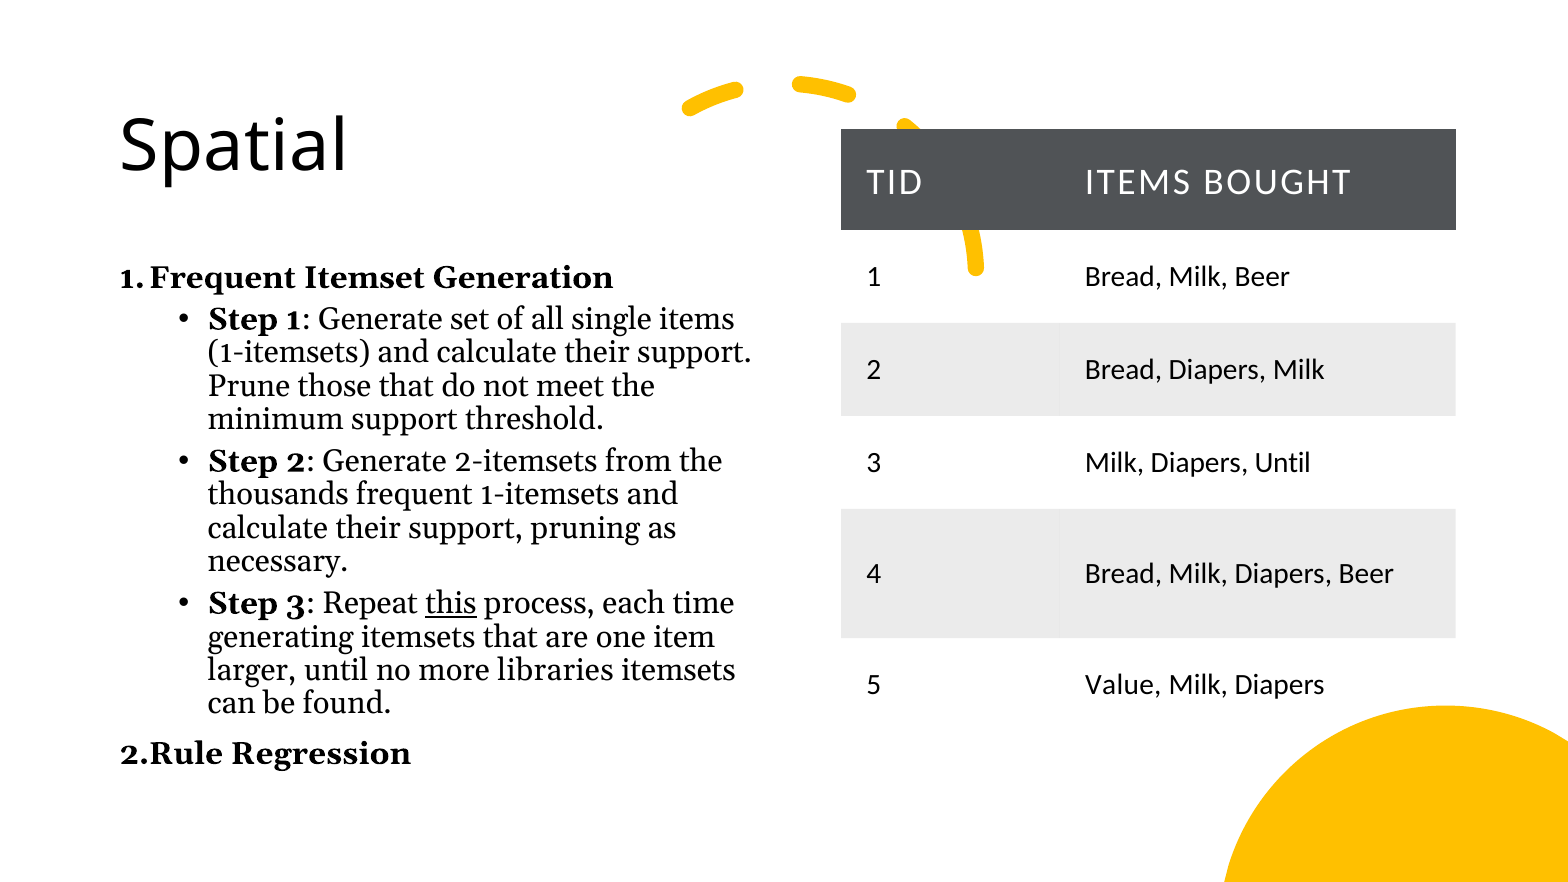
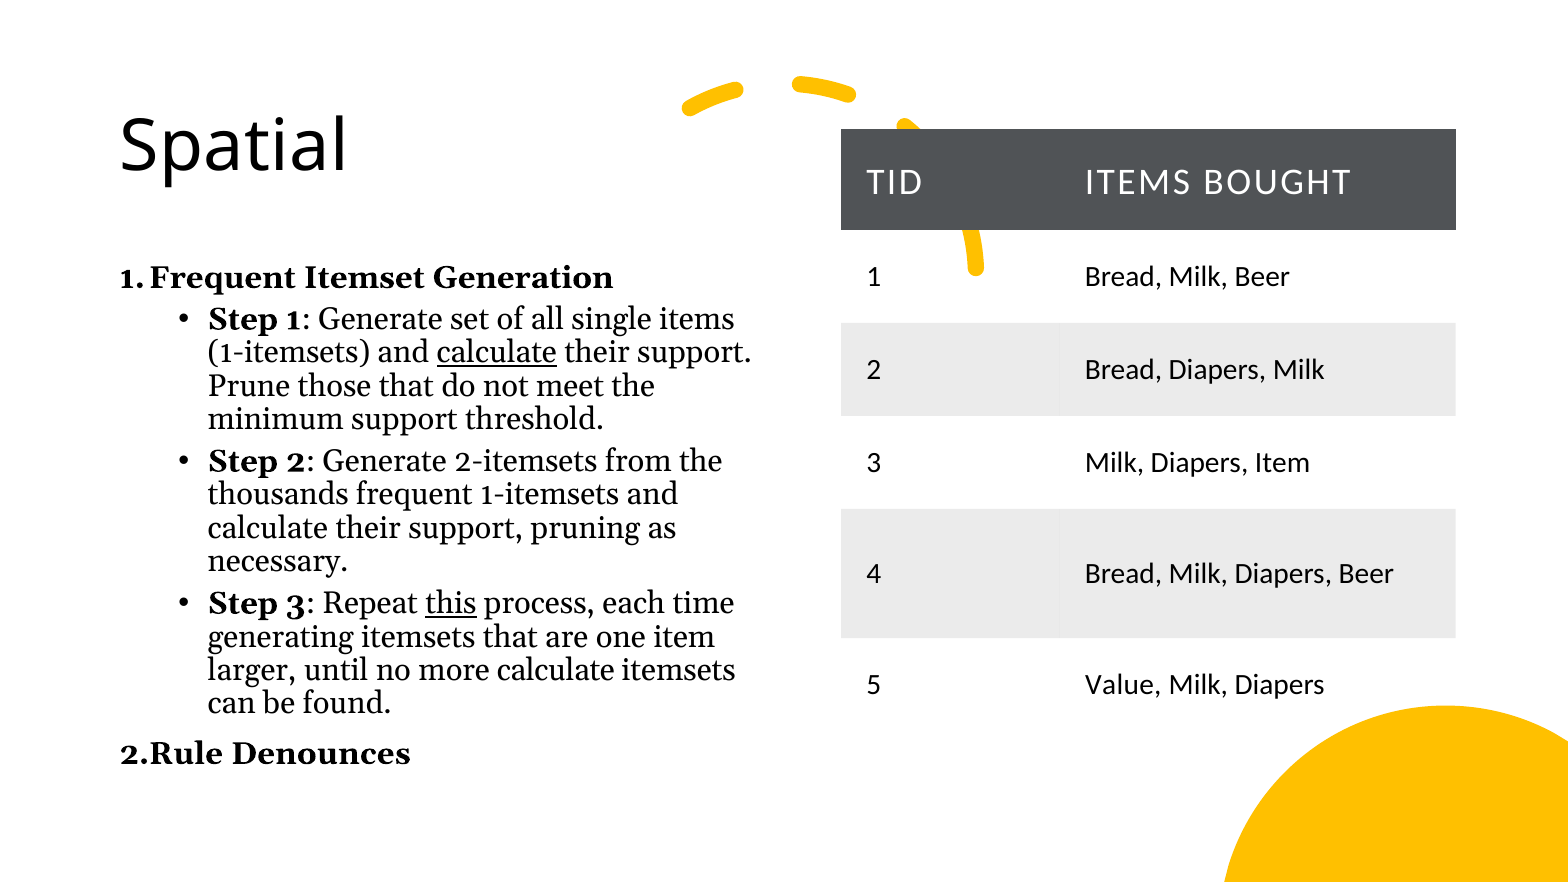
calculate at (497, 353) underline: none -> present
Diapers Until: Until -> Item
more libraries: libraries -> calculate
Regression: Regression -> Denounces
